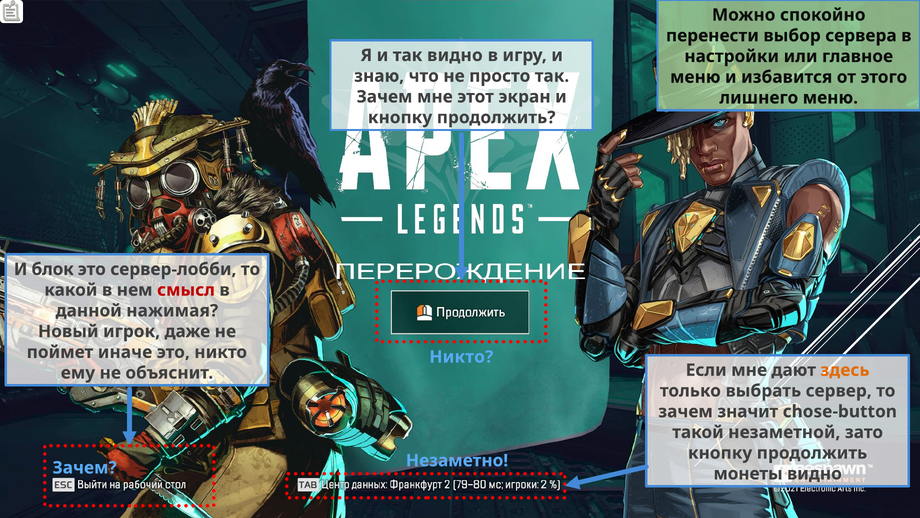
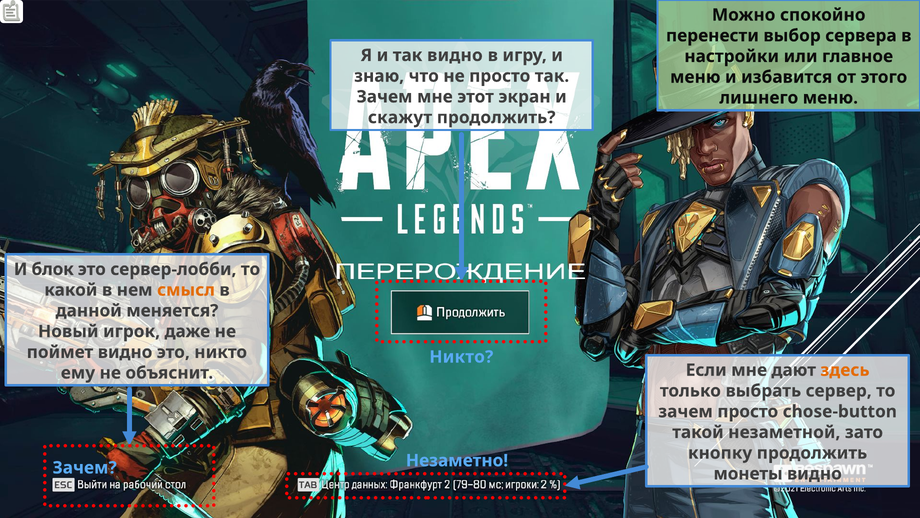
кнопку at (400, 117): кнопку -> скажут
смысл colour: red -> orange
нажимая: нажимая -> меняется
поймет иначе: иначе -> видно
зачем значит: значит -> просто
